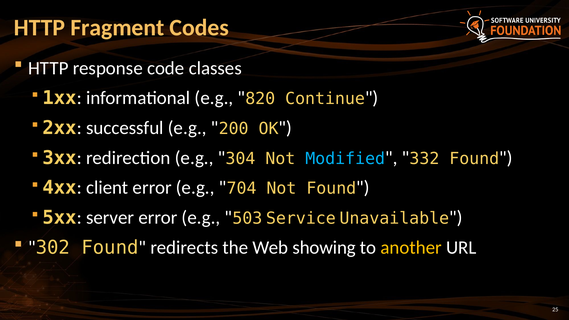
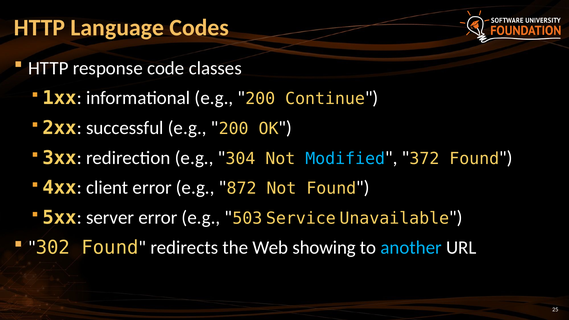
Fragment: Fragment -> Language
820 at (260, 99): 820 -> 200
332: 332 -> 372
704: 704 -> 872
another colour: yellow -> light blue
